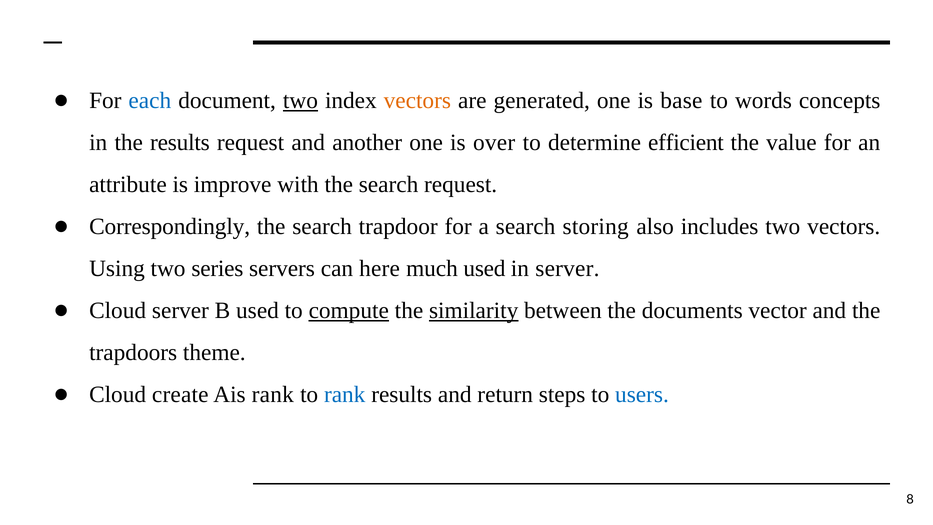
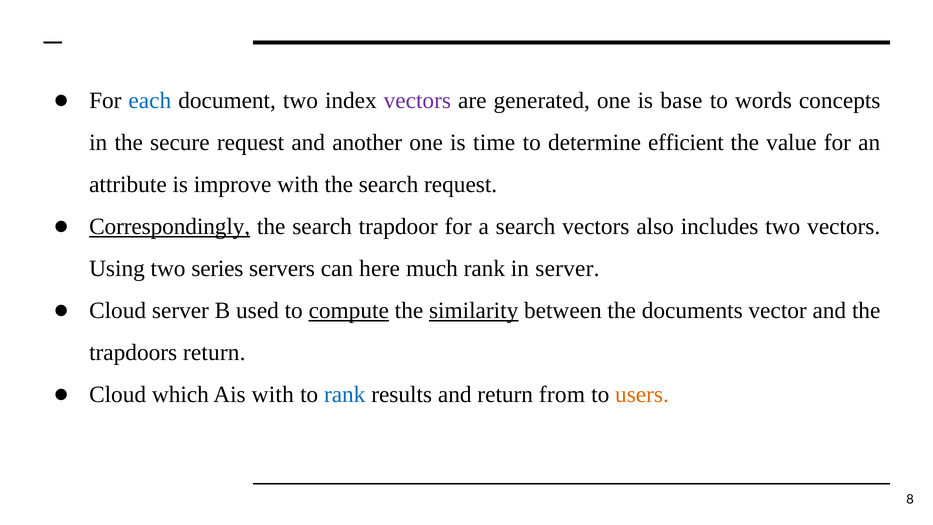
two at (300, 101) underline: present -> none
vectors at (417, 101) colour: orange -> purple
the results: results -> secure
over: over -> time
Correspondingly underline: none -> present
search storing: storing -> vectors
much used: used -> rank
trapdoors theme: theme -> return
create: create -> which
Ais rank: rank -> with
steps: steps -> from
users colour: blue -> orange
